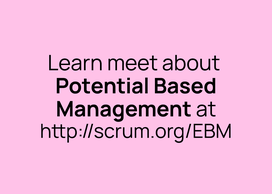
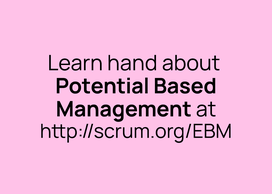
meet: meet -> hand
